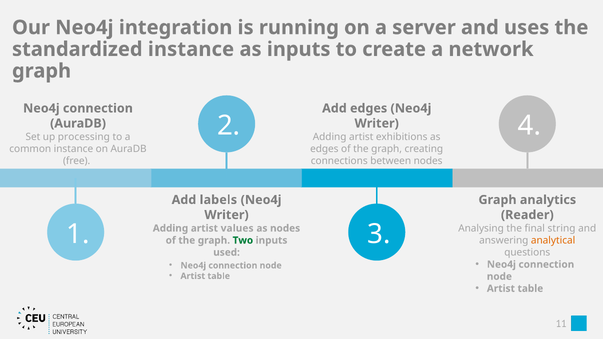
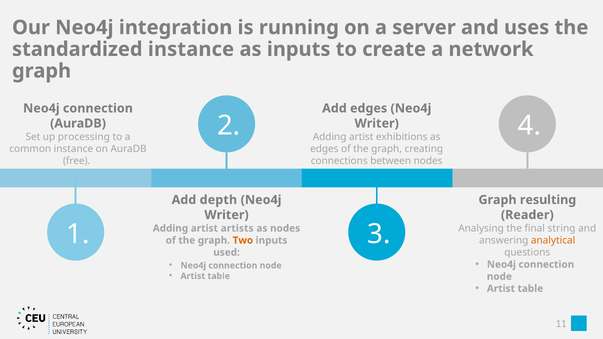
labels: labels -> depth
analytics: analytics -> resulting
values: values -> artists
Two colour: green -> orange
